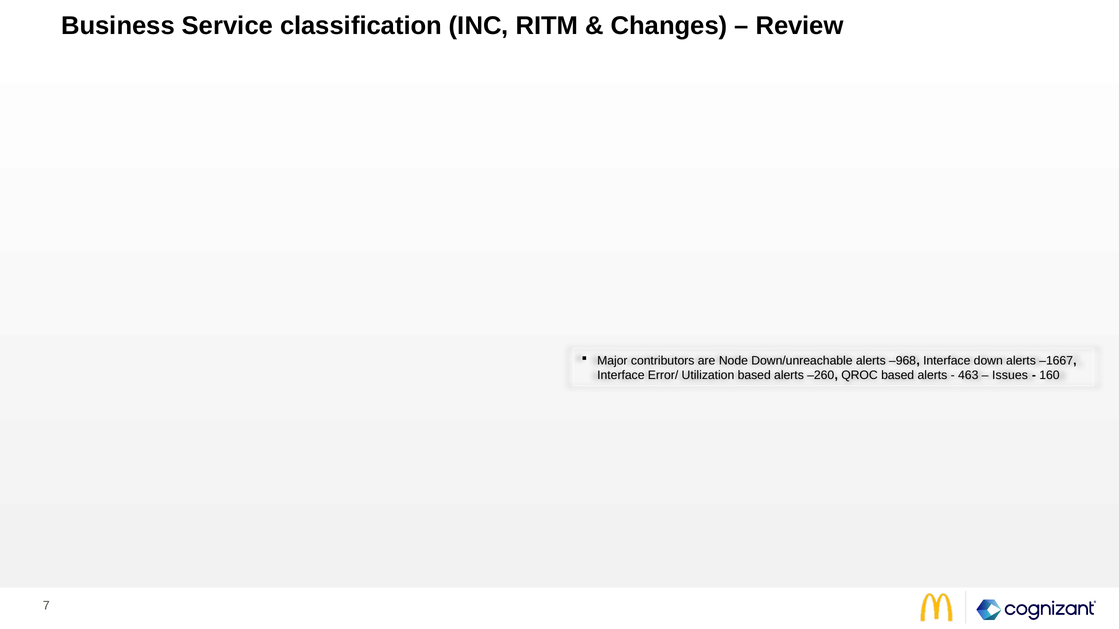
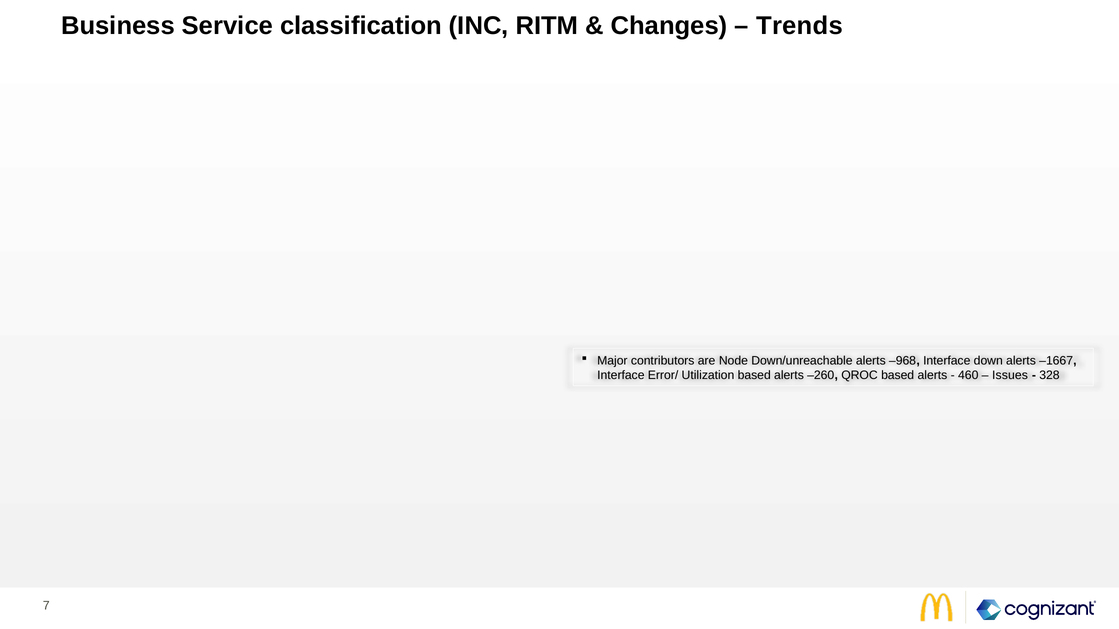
Review: Review -> Trends
463: 463 -> 460
160: 160 -> 328
